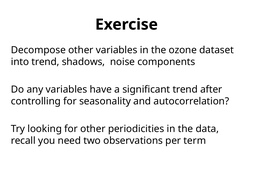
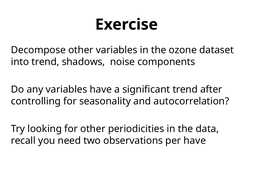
per term: term -> have
